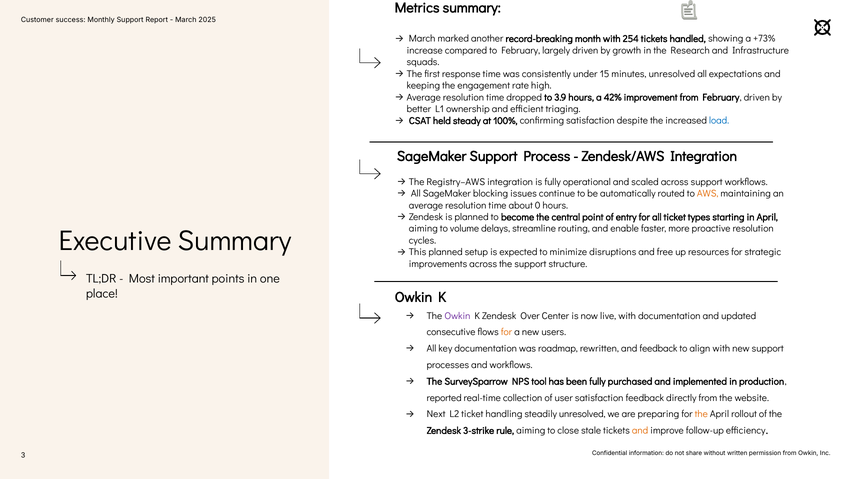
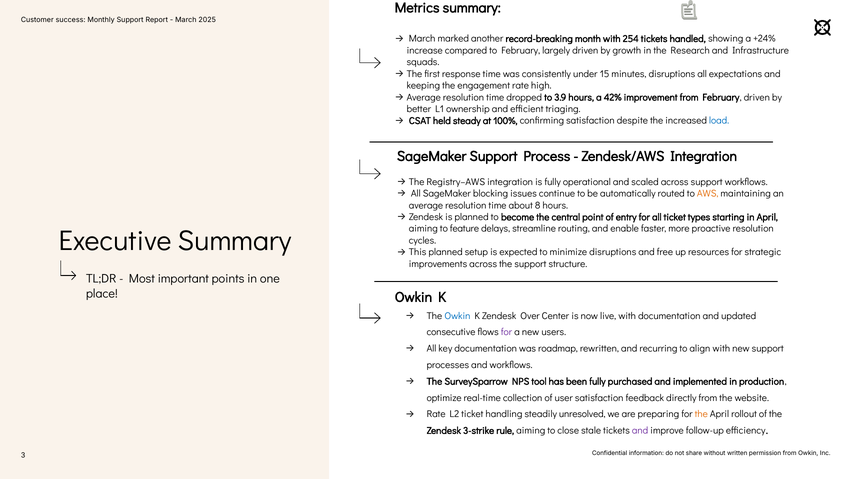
+73%: +73% -> +24%
minutes unresolved: unresolved -> disruptions
0: 0 -> 8
volume: volume -> feature
Owkin at (457, 316) colour: purple -> blue
for at (506, 332) colour: orange -> purple
and feedback: feedback -> recurring
reported: reported -> optimize
Next at (436, 414): Next -> Rate
and at (640, 431) colour: orange -> purple
